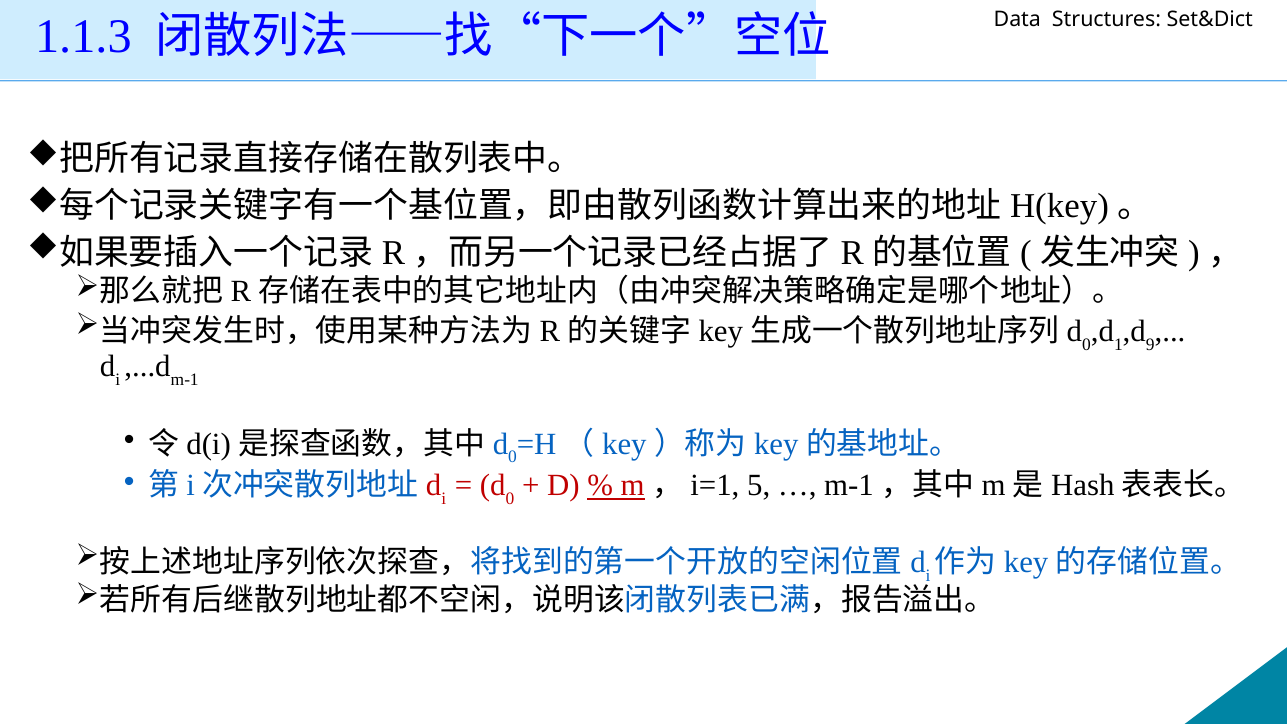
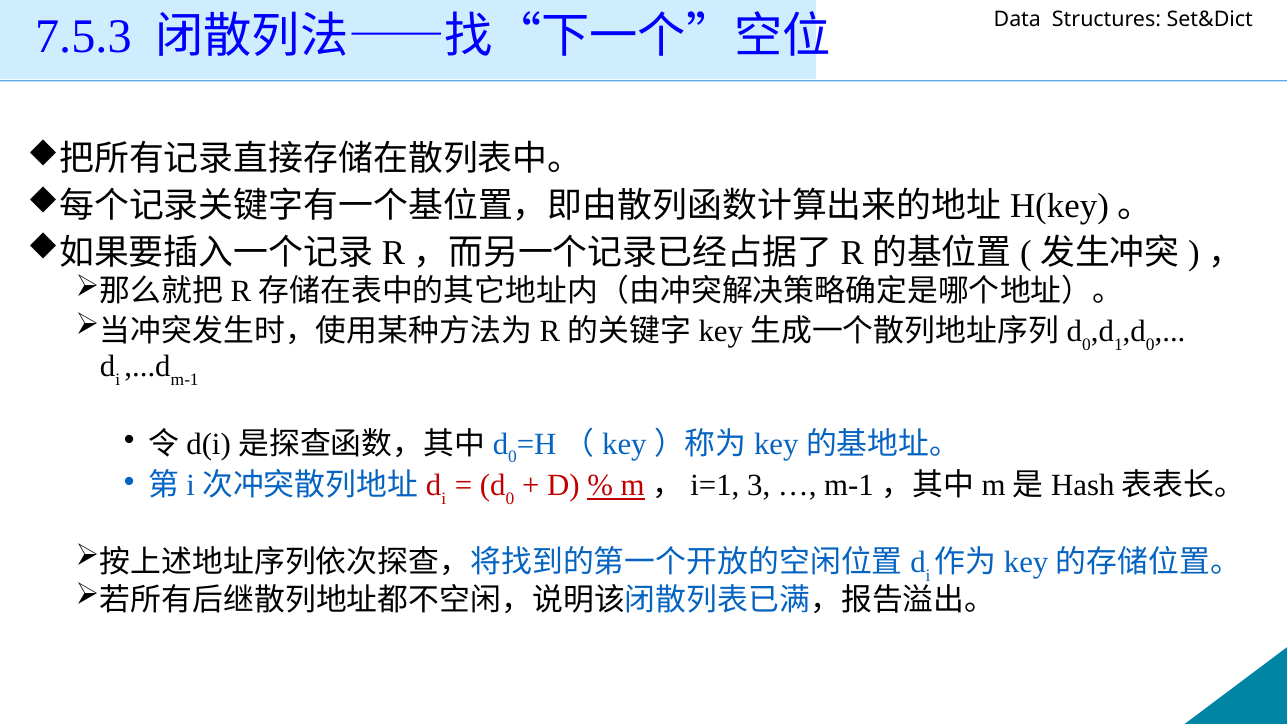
1.1.3: 1.1.3 -> 7.5.3
9 at (1150, 345): 9 -> 0
5: 5 -> 3
